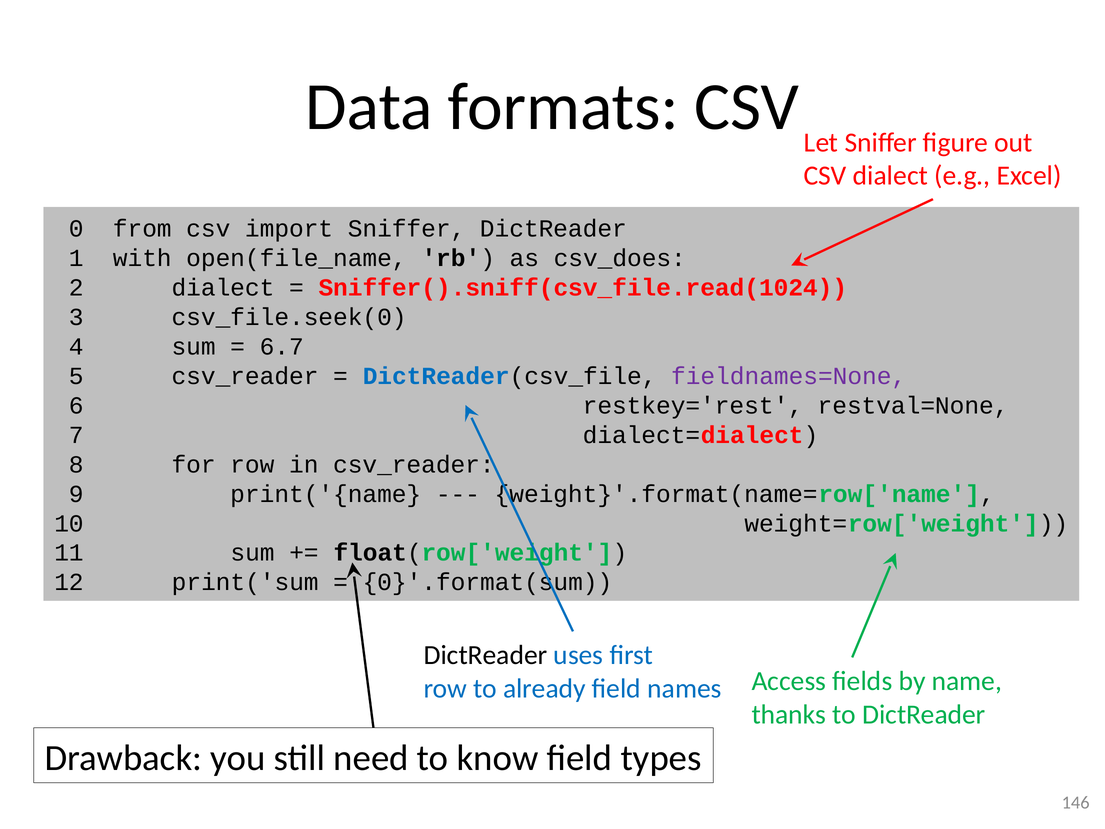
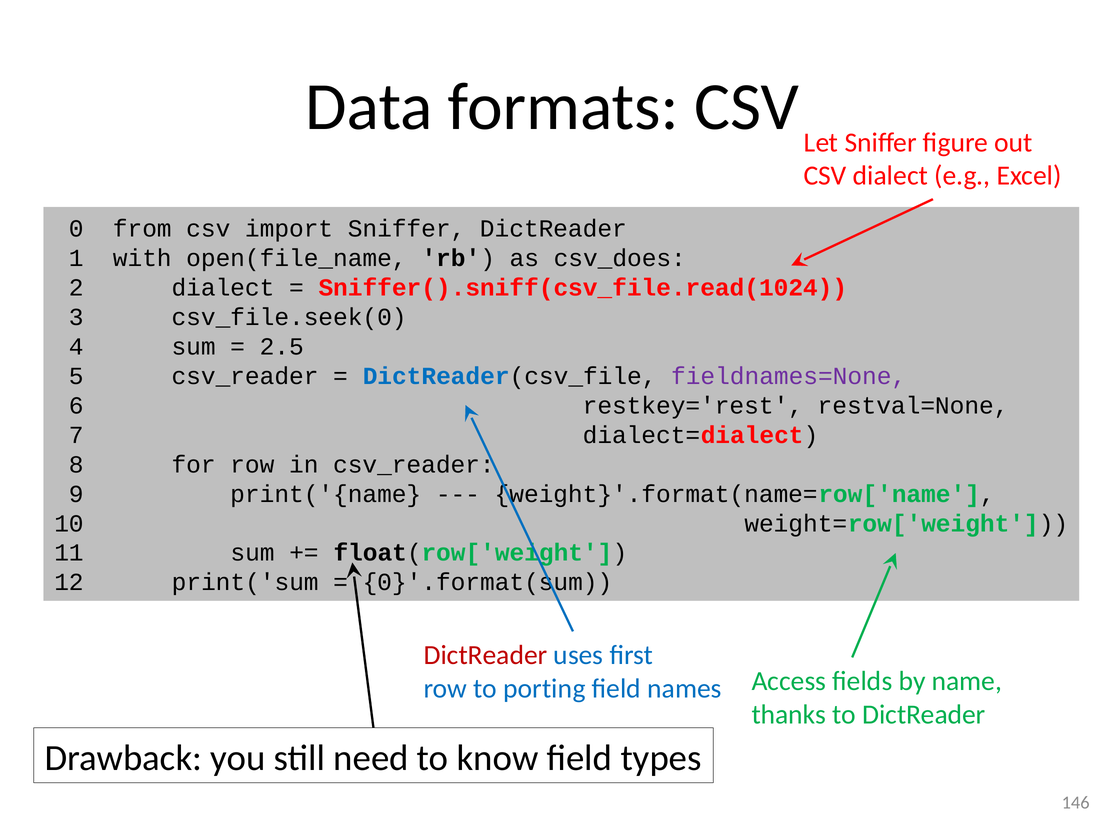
6.7: 6.7 -> 2.5
DictReader at (486, 655) colour: black -> red
already: already -> porting
